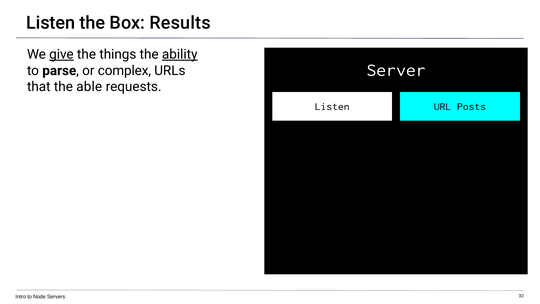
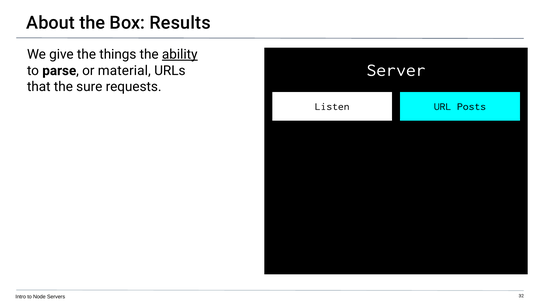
Listen at (51, 23): Listen -> About
give underline: present -> none
complex: complex -> material
able: able -> sure
